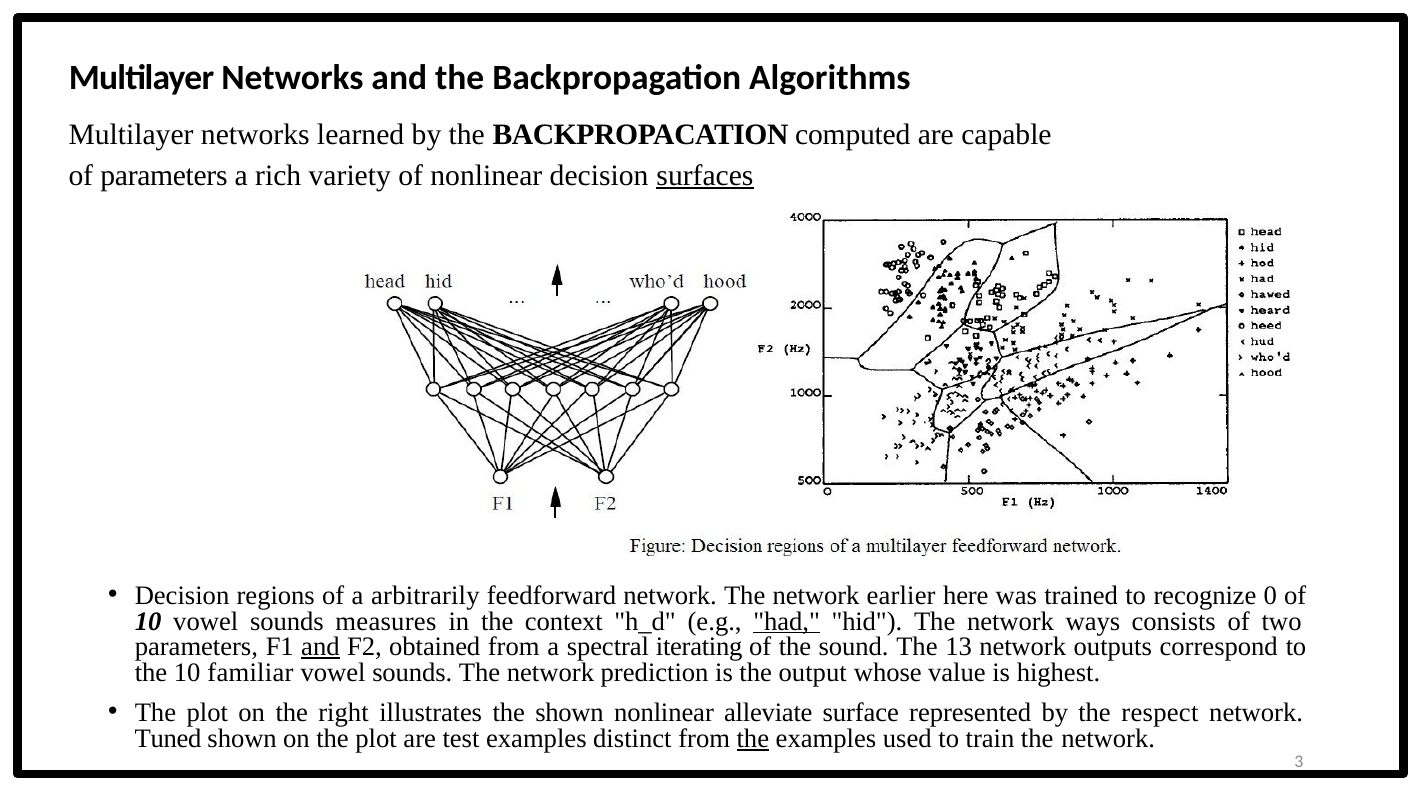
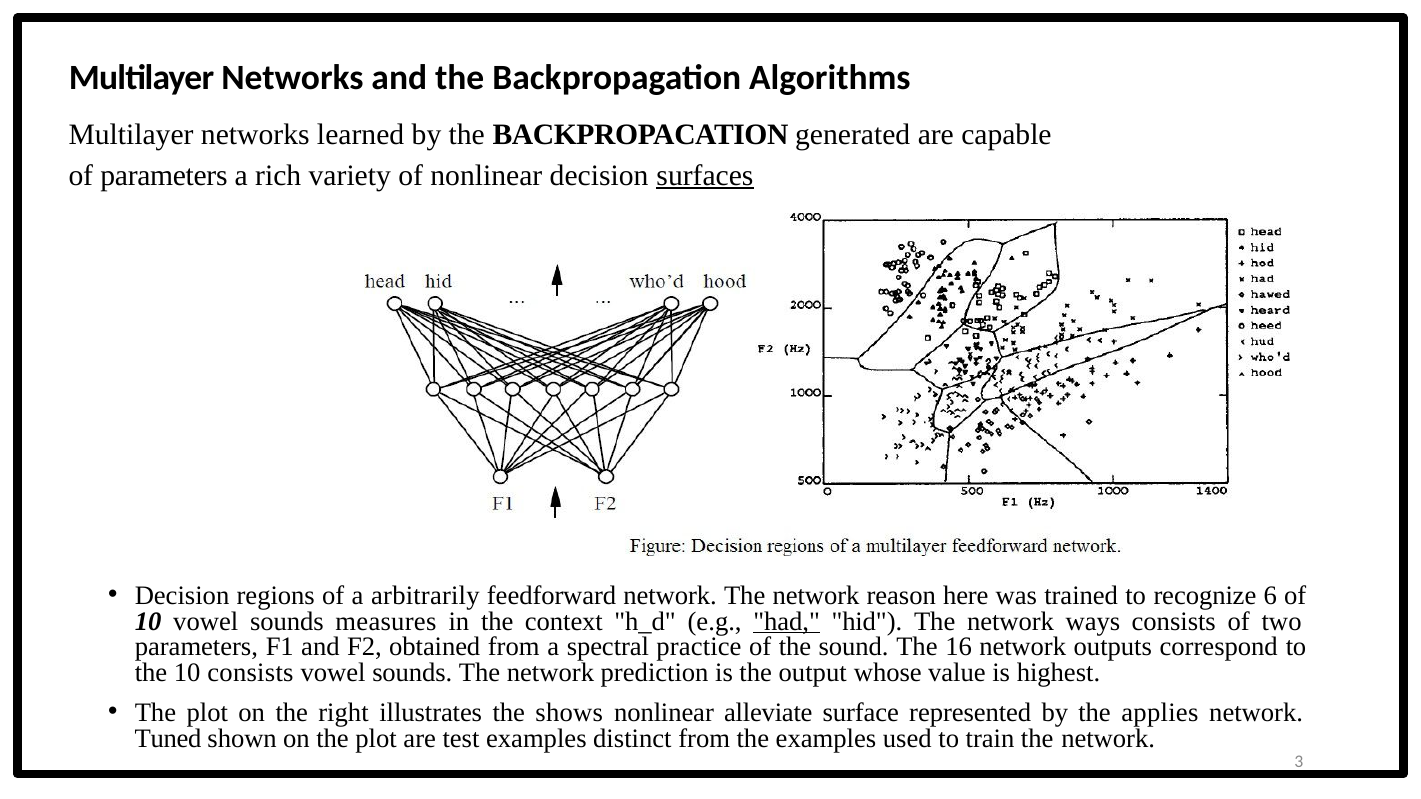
computed: computed -> generated
earlier: earlier -> reason
0: 0 -> 6
and at (320, 647) underline: present -> none
iterating: iterating -> practice
13: 13 -> 16
10 familiar: familiar -> consists
the shown: shown -> shows
respect: respect -> applies
the at (753, 739) underline: present -> none
